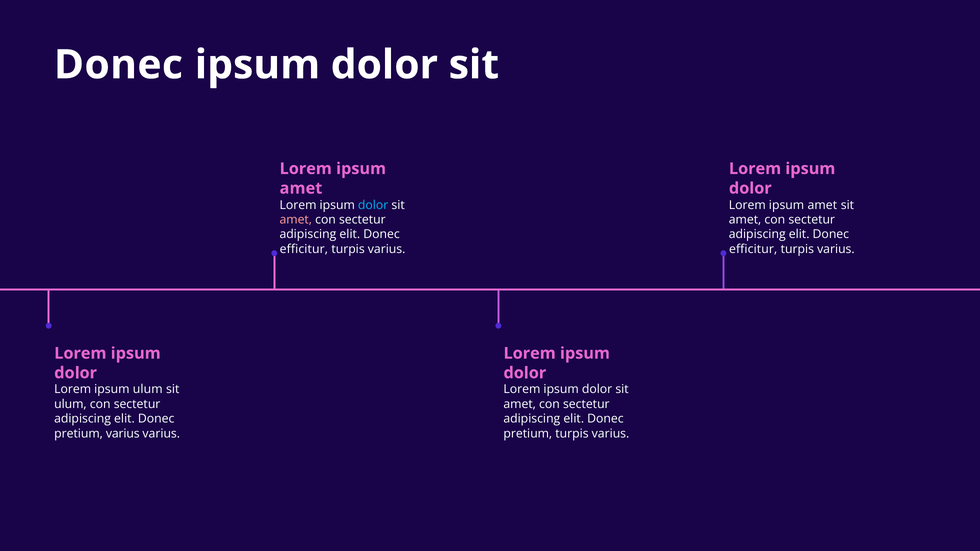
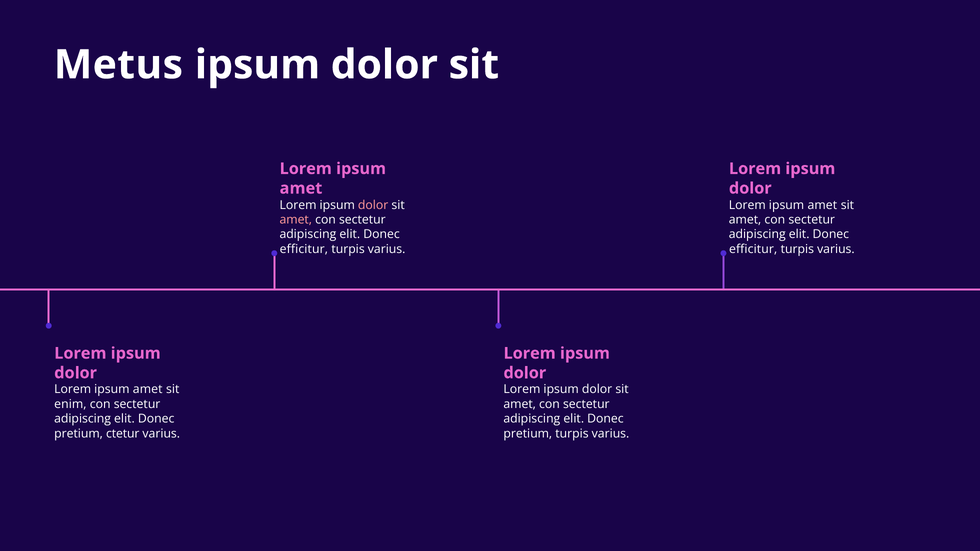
Donec at (118, 65): Donec -> Metus
dolor at (373, 205) colour: light blue -> pink
ulum at (148, 390): ulum -> amet
ulum at (70, 404): ulum -> enim
pretium varius: varius -> ctetur
